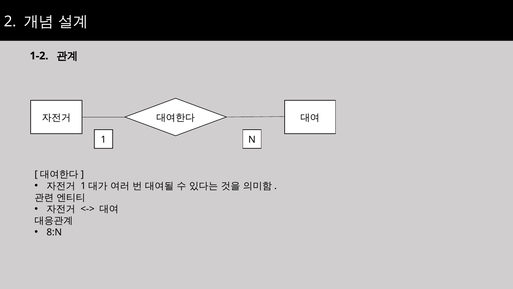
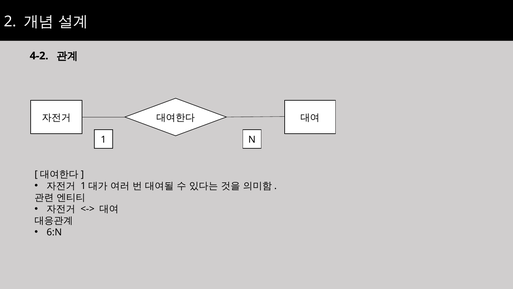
1-2: 1-2 -> 4-2
8:N: 8:N -> 6:N
